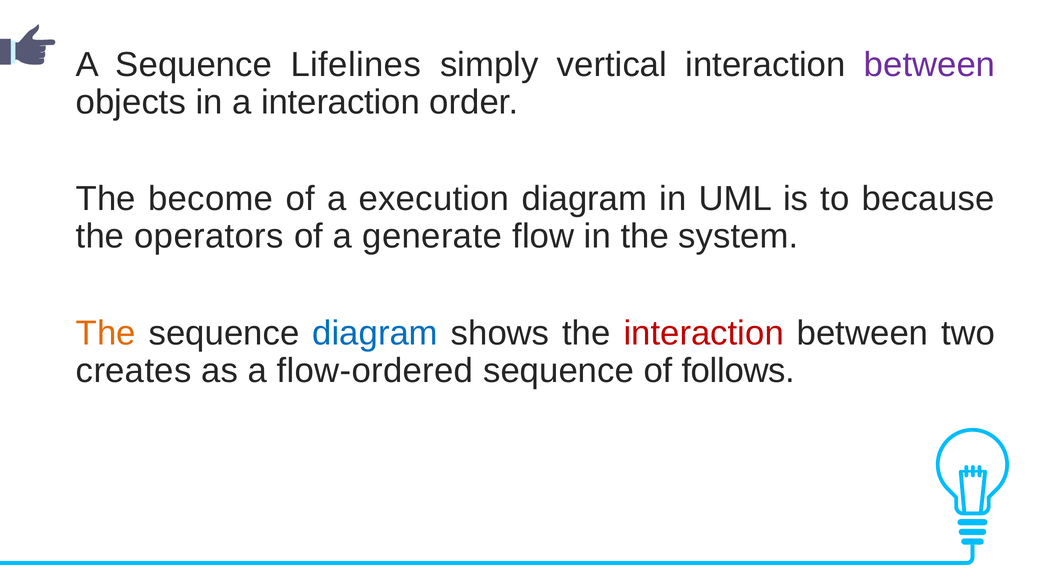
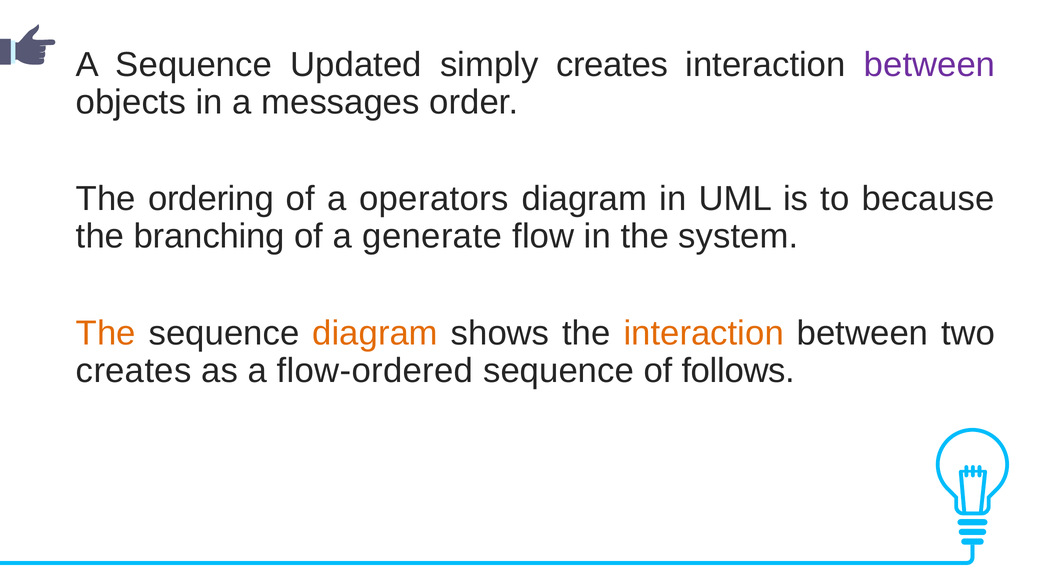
Lifelines: Lifelines -> Updated
simply vertical: vertical -> creates
a interaction: interaction -> messages
become: become -> ordering
execution: execution -> operators
operators: operators -> branching
diagram at (375, 333) colour: blue -> orange
interaction at (704, 333) colour: red -> orange
